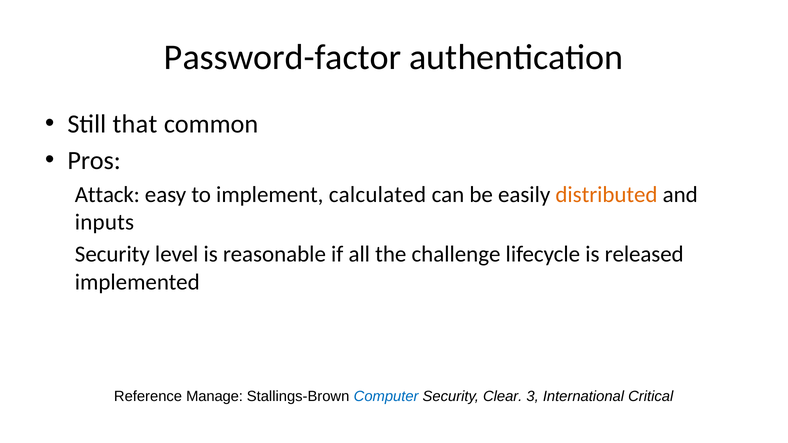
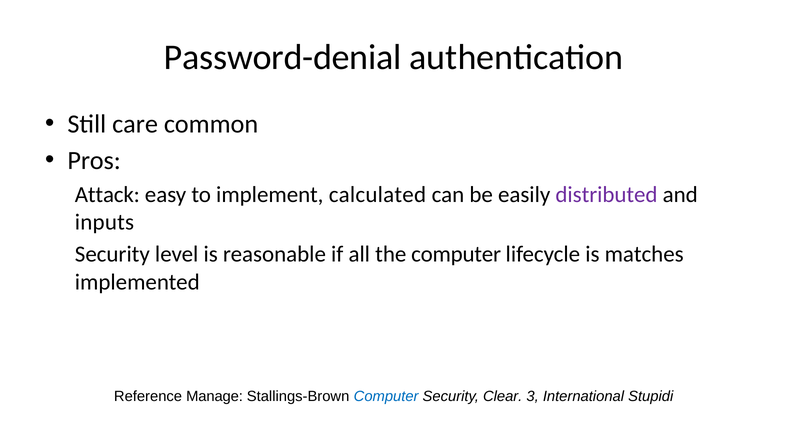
Password-factor: Password-factor -> Password-denial
that: that -> care
distributed colour: orange -> purple
the challenge: challenge -> computer
released: released -> matches
Critical: Critical -> Stupidi
